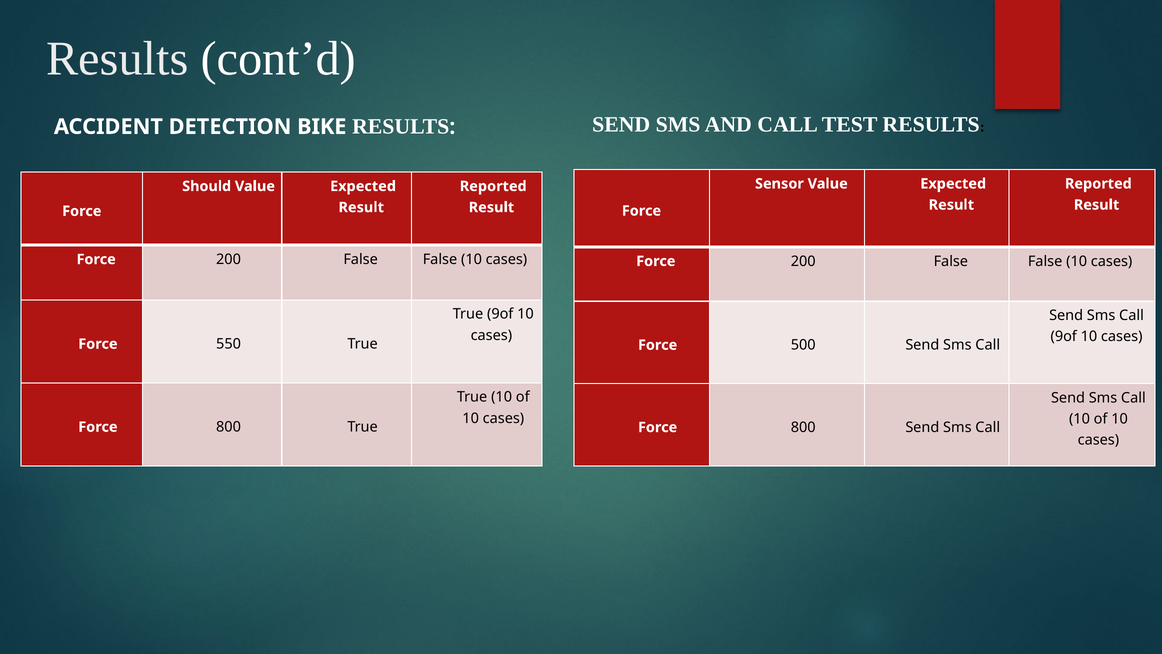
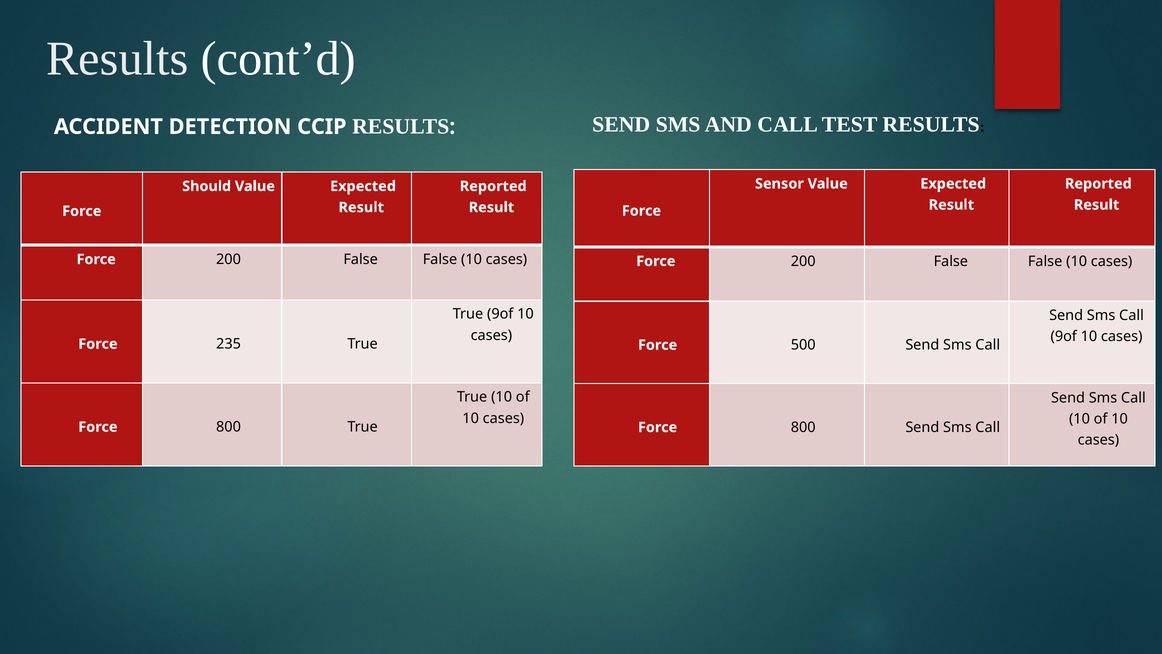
BIKE: BIKE -> CCIP
550: 550 -> 235
